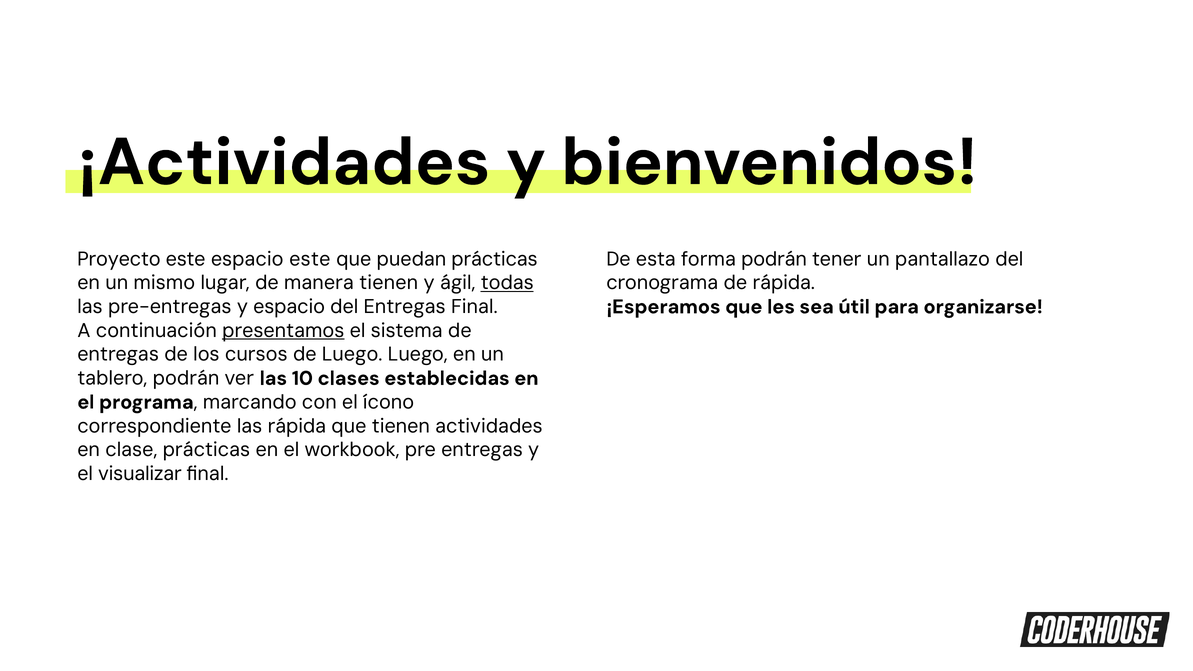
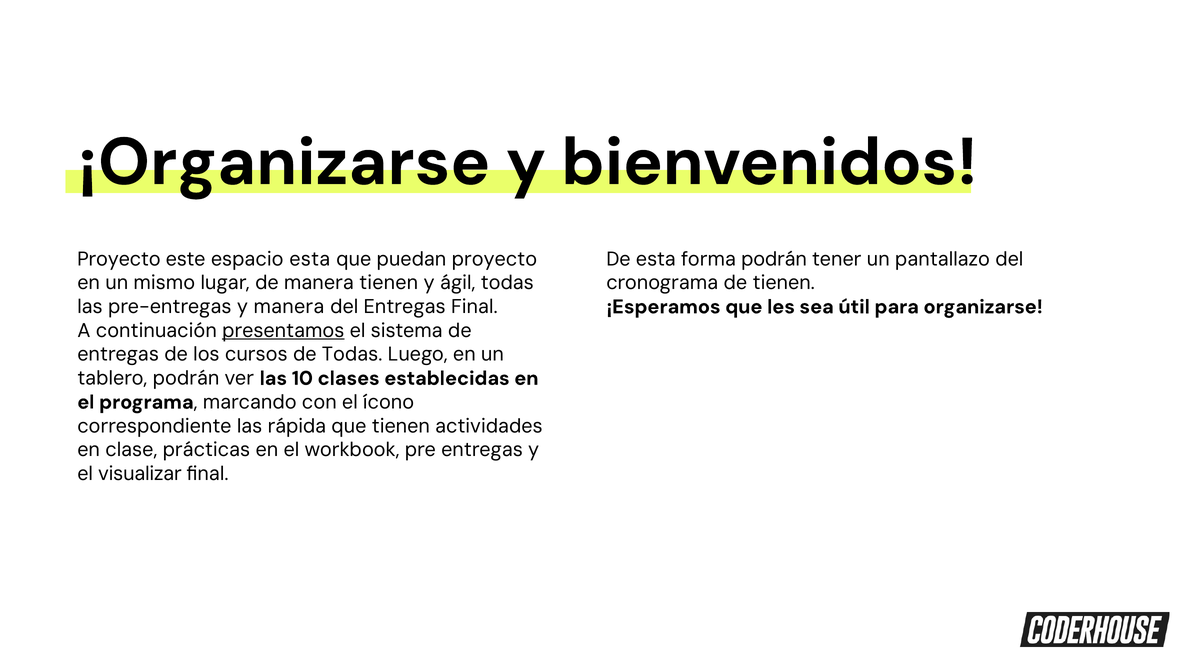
¡Actividades: ¡Actividades -> ¡Organizarse
espacio este: este -> esta
puedan prácticas: prácticas -> proyecto
todas at (507, 283) underline: present -> none
de rápida: rápida -> tienen
y espacio: espacio -> manera
de Luego: Luego -> Todas
